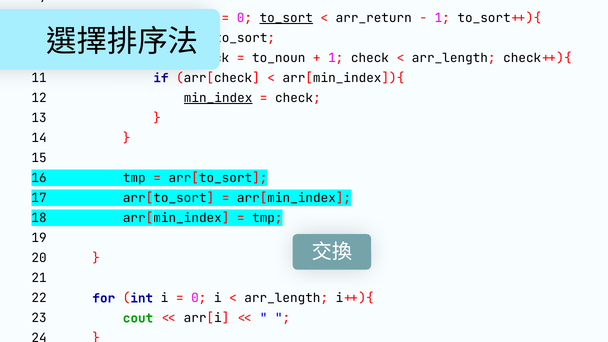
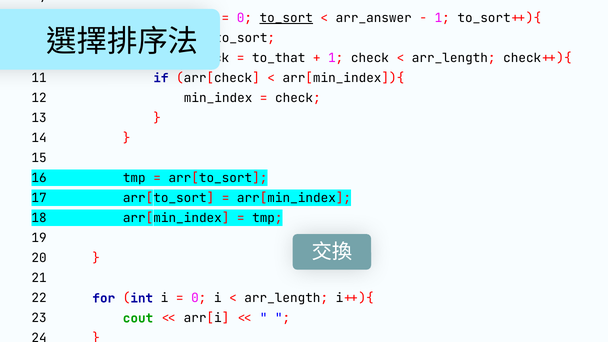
arr_return: arr_return -> arr_answer
to_noun: to_noun -> to_that
min_index at (218, 98) underline: present -> none
